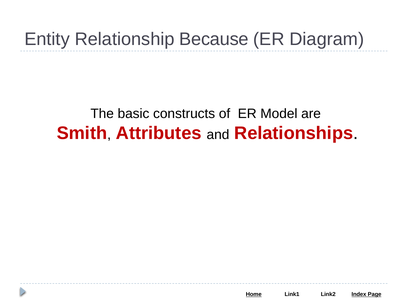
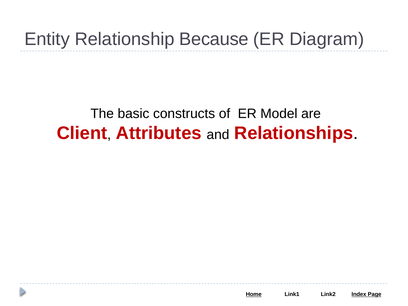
Smith: Smith -> Client
